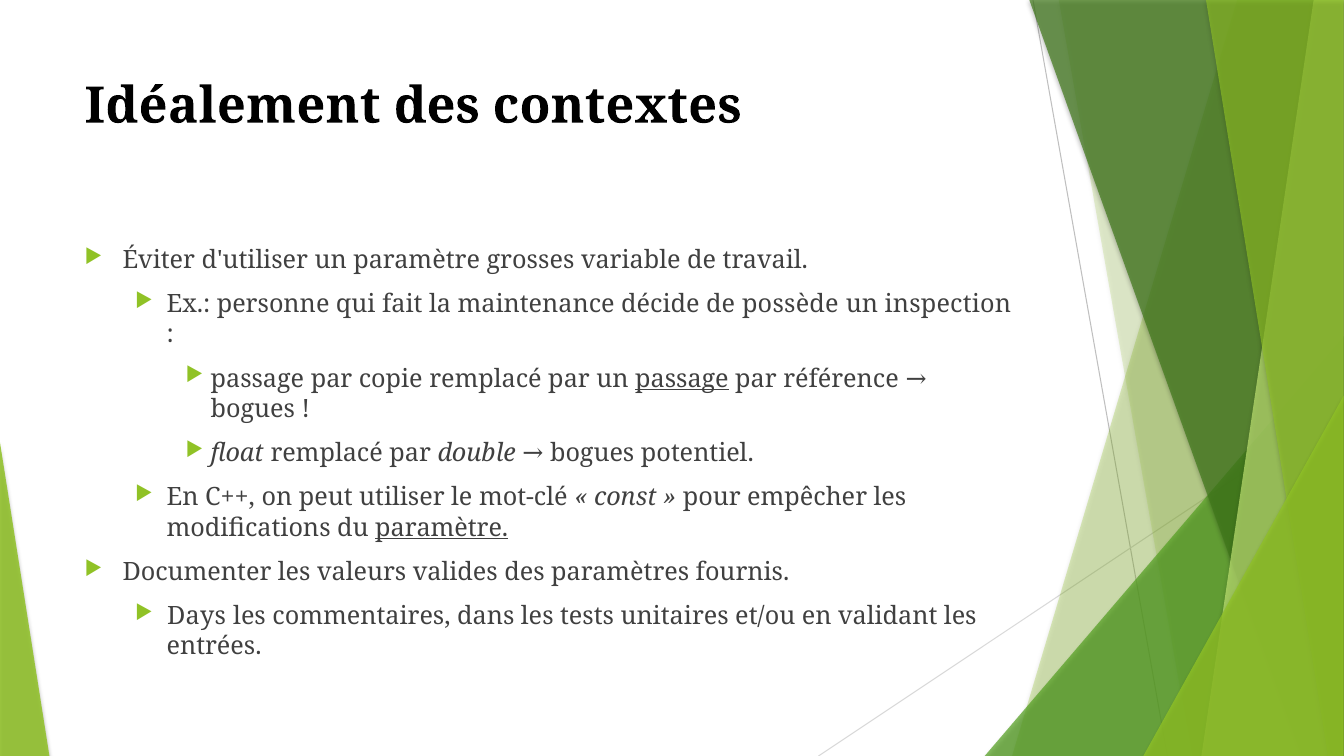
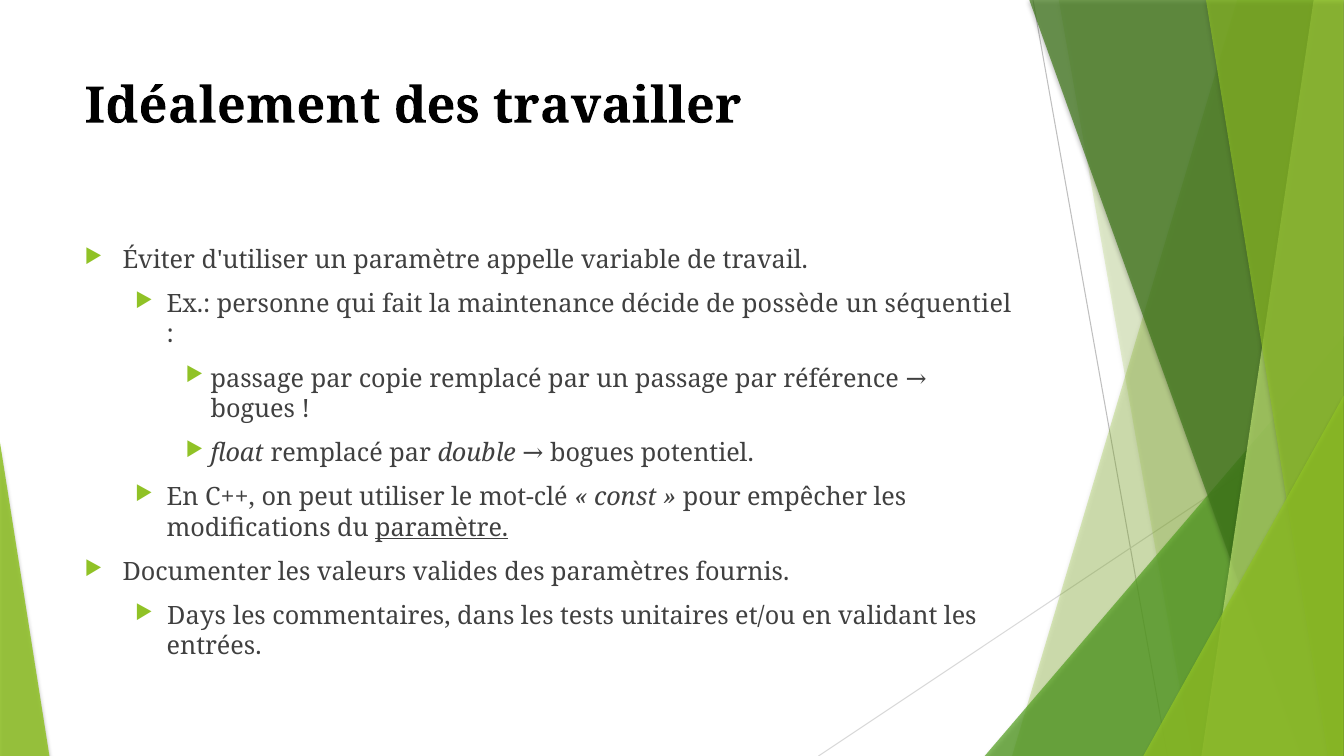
contextes: contextes -> travailler
grosses: grosses -> appelle
inspection: inspection -> séquentiel
passage at (682, 379) underline: present -> none
